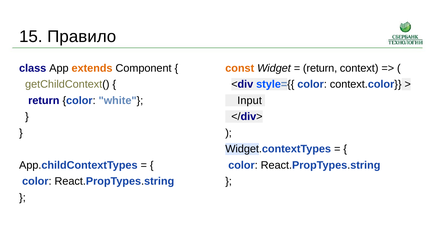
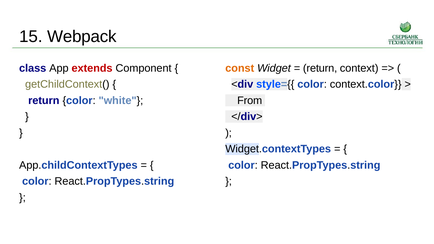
Правило: Правило -> Webpack
extends colour: orange -> red
Input: Input -> From
